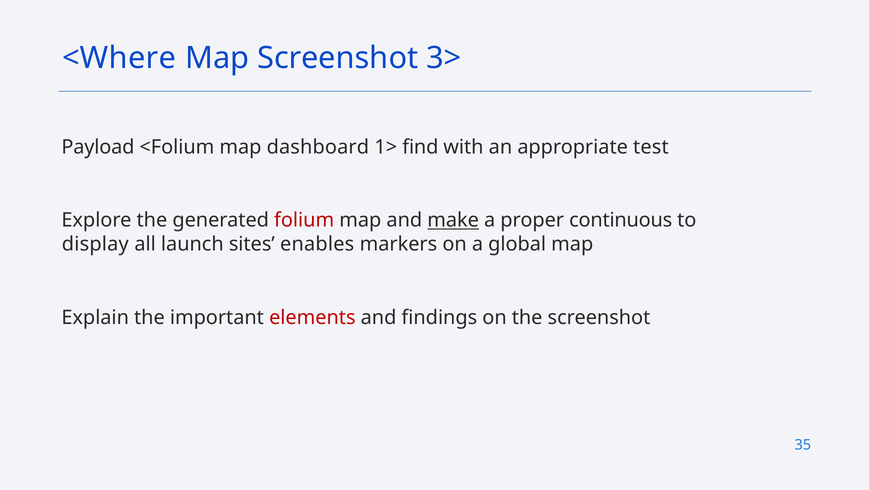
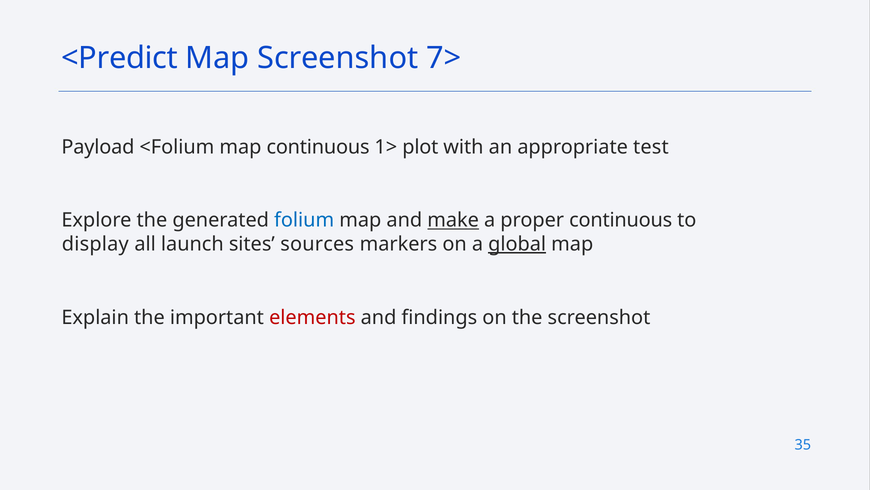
<Where: <Where -> <Predict
3>: 3> -> 7>
map dashboard: dashboard -> continuous
find: find -> plot
folium colour: red -> blue
enables: enables -> sources
global underline: none -> present
